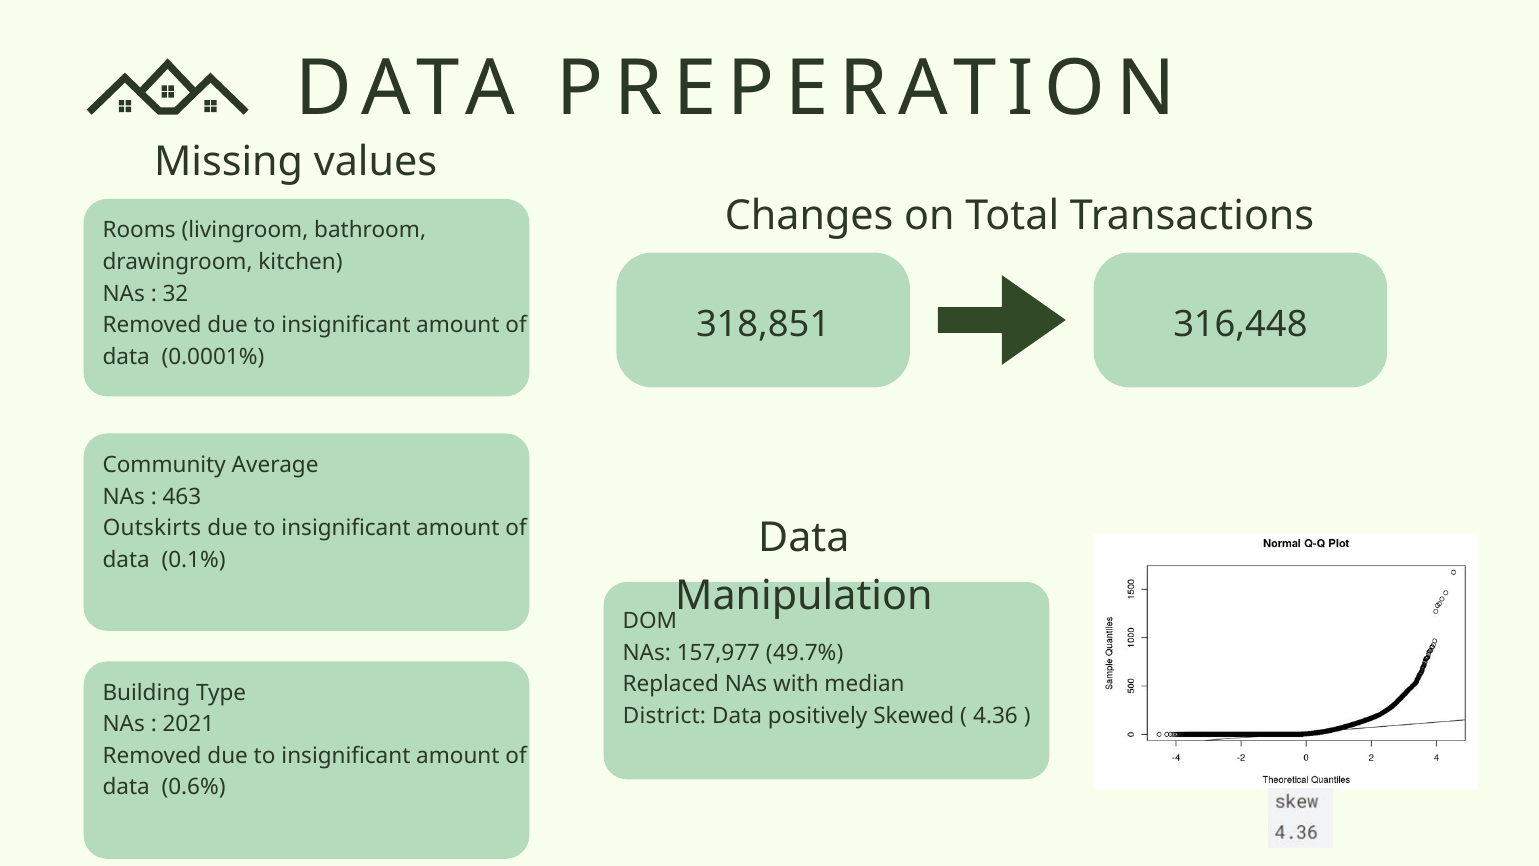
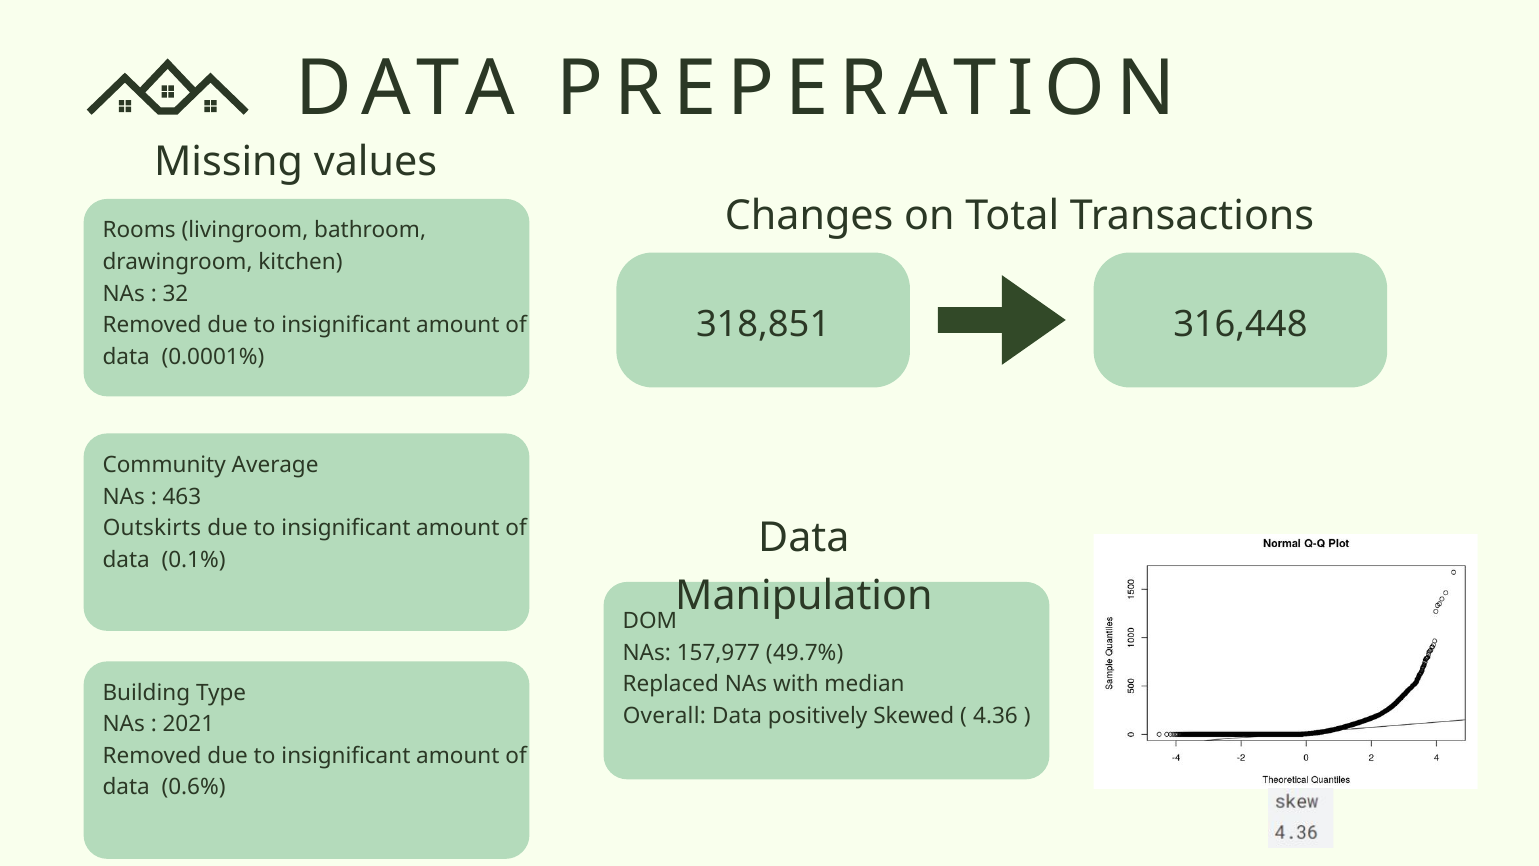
District: District -> Overall
